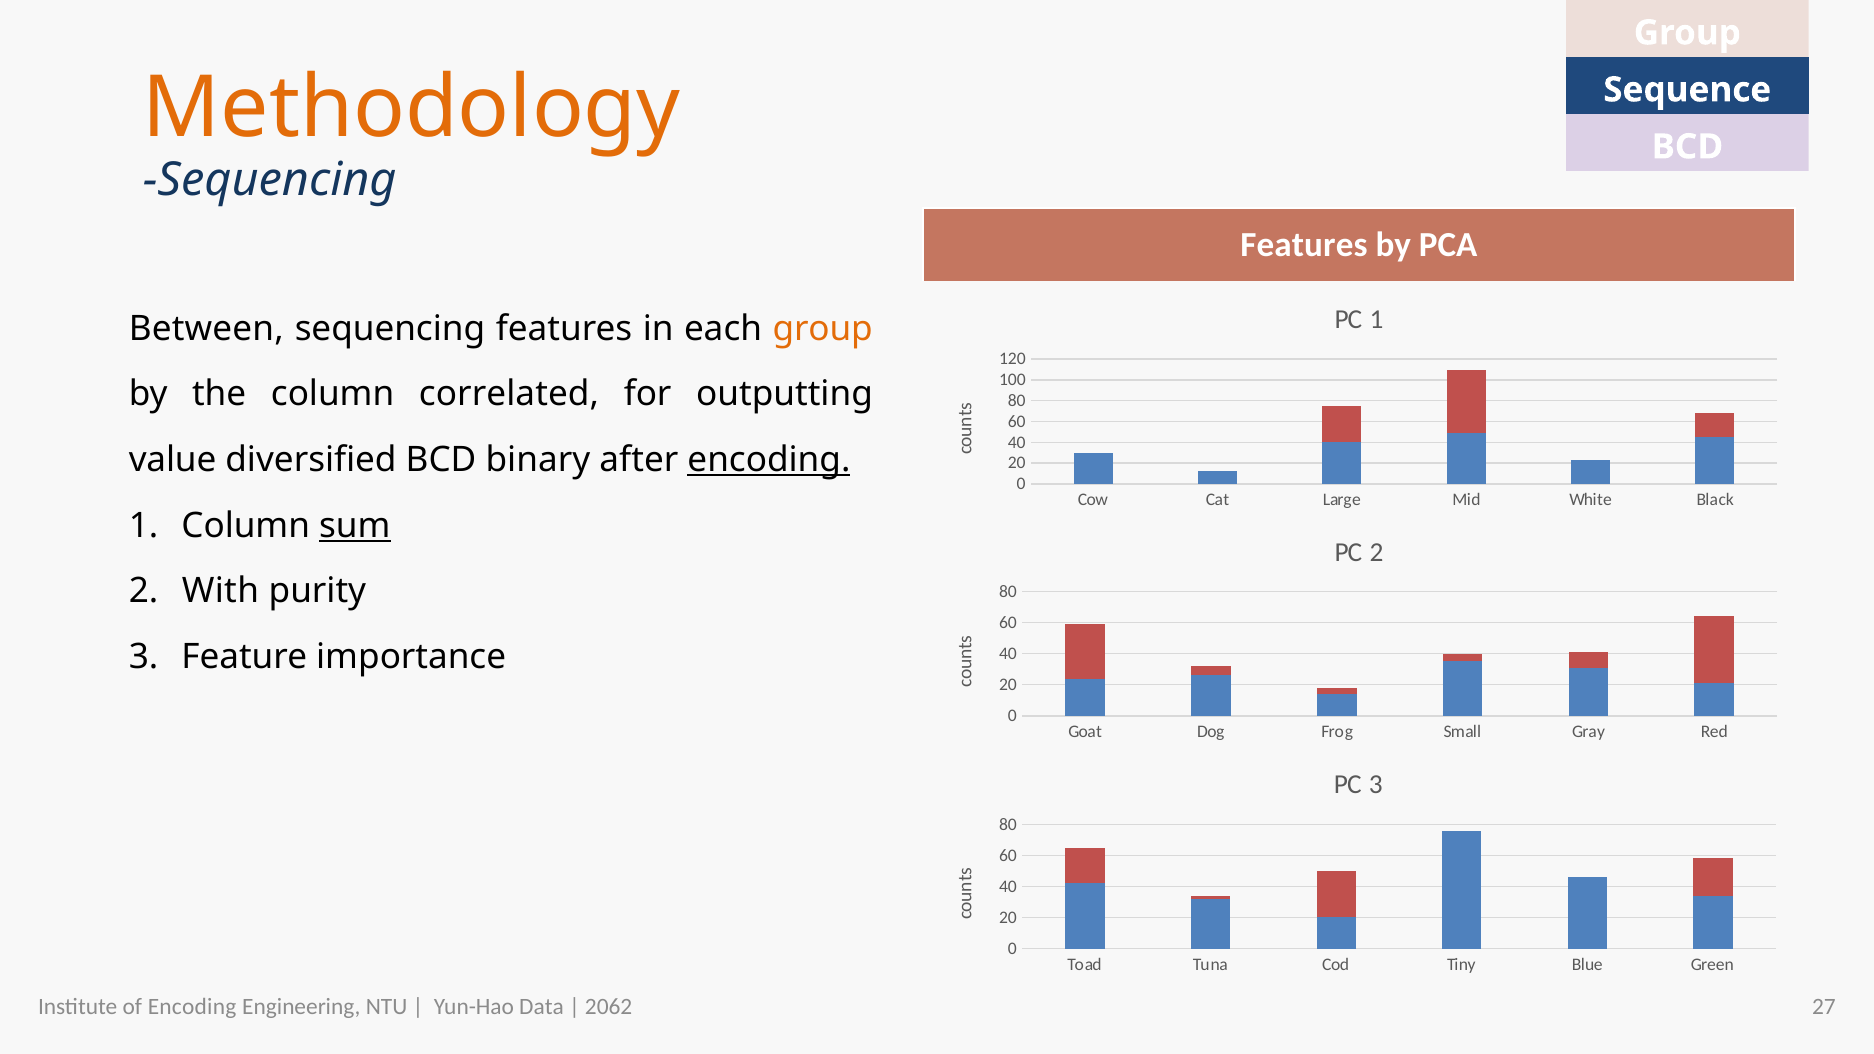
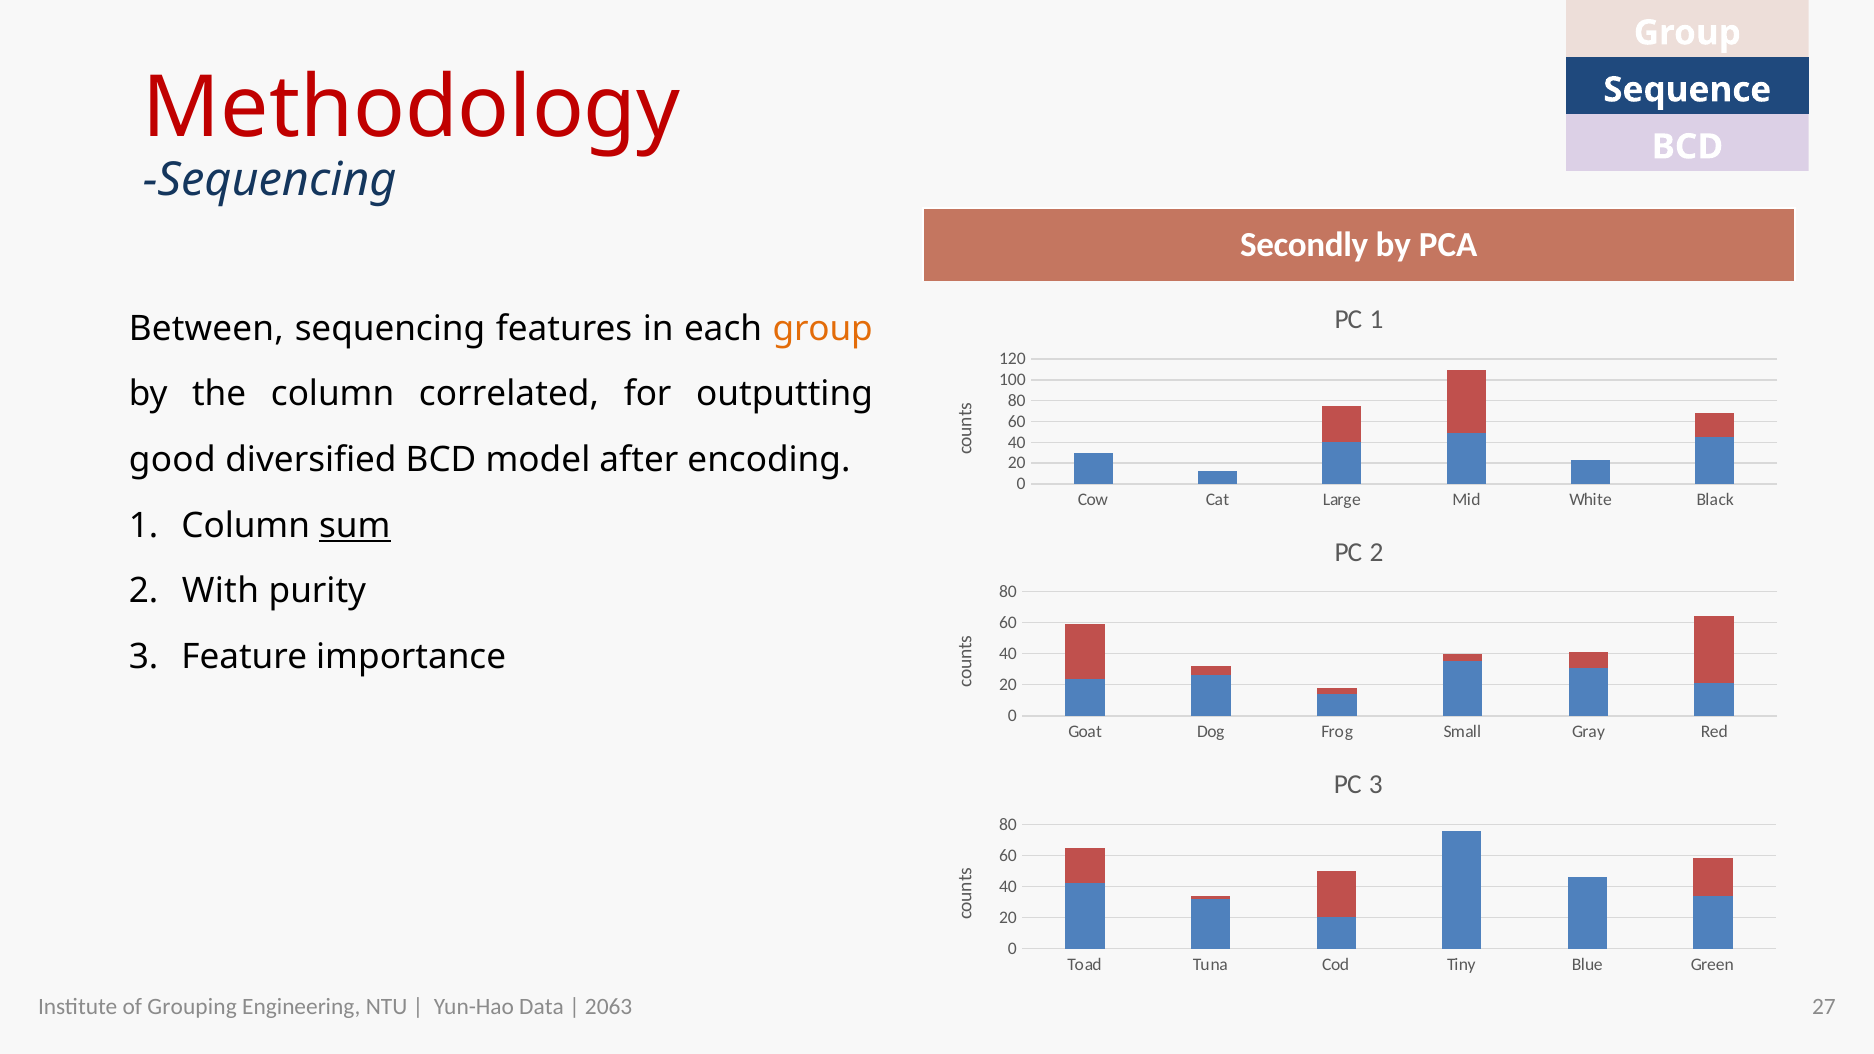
Methodology colour: orange -> red
Features at (1304, 245): Features -> Secondly
value: value -> good
binary: binary -> model
encoding at (769, 460) underline: present -> none
of Encoding: Encoding -> Grouping
2062: 2062 -> 2063
